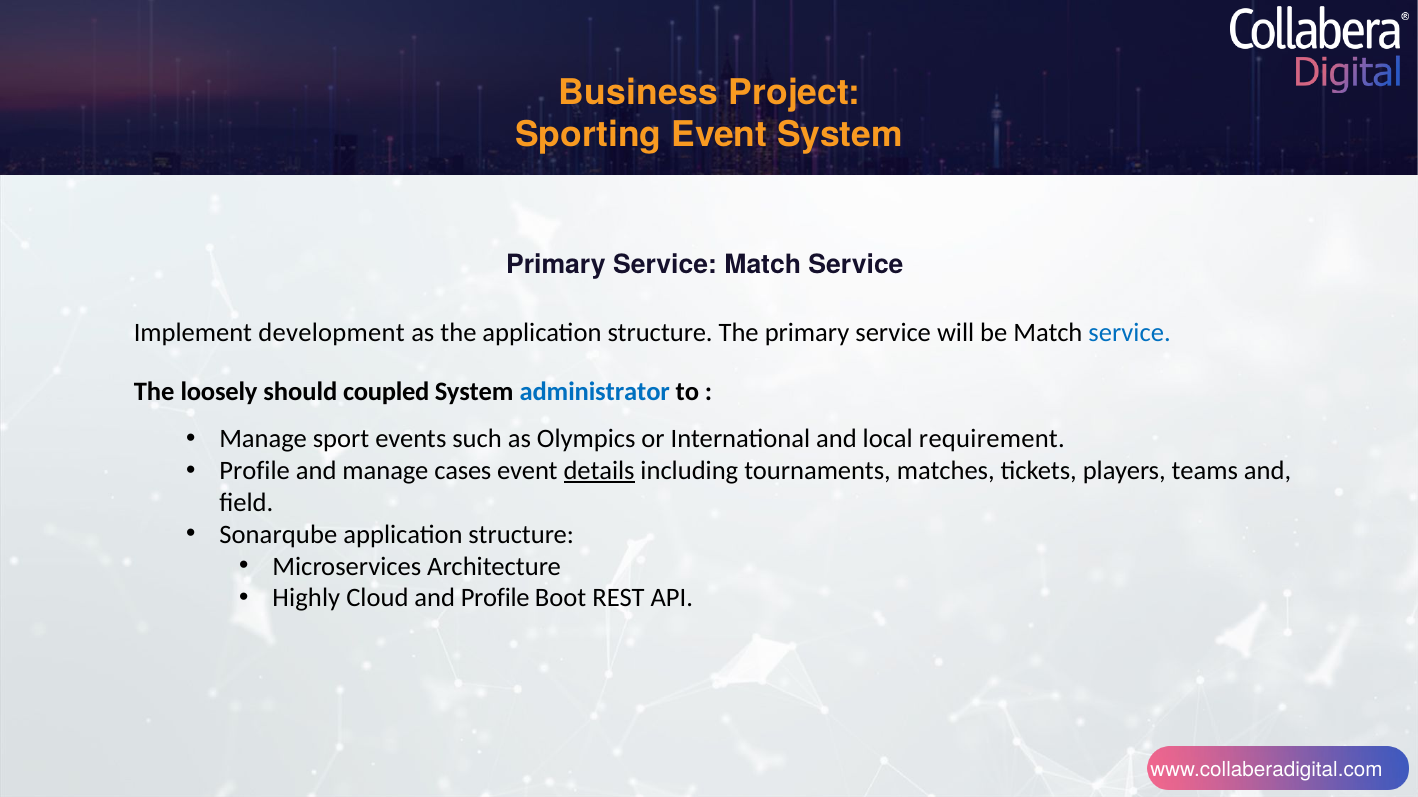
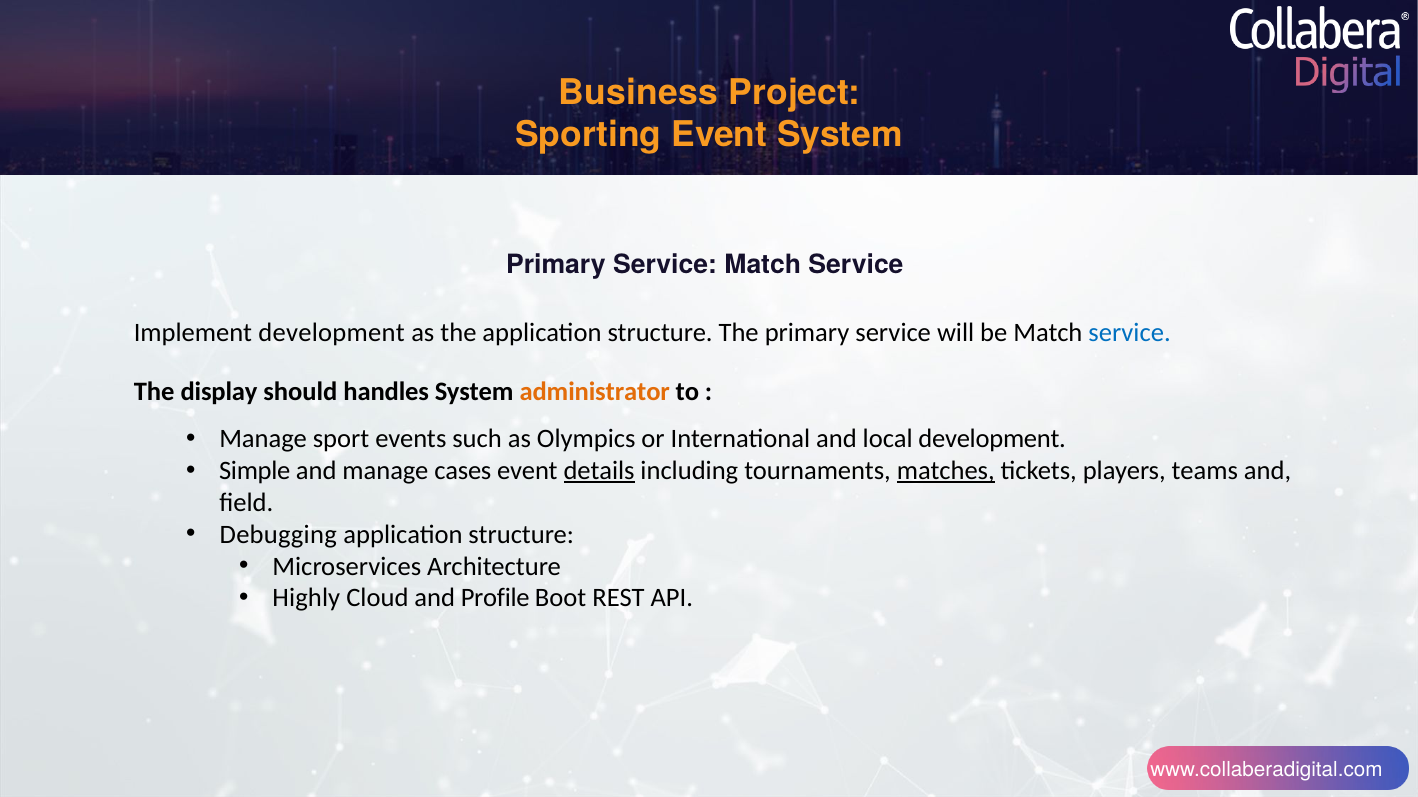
loosely: loosely -> display
coupled: coupled -> handles
administrator colour: blue -> orange
local requirement: requirement -> development
Profile at (255, 471): Profile -> Simple
matches underline: none -> present
Sonarqube: Sonarqube -> Debugging
